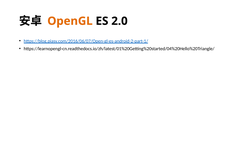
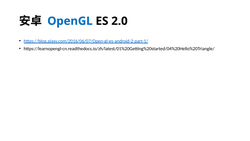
OpenGL colour: orange -> blue
